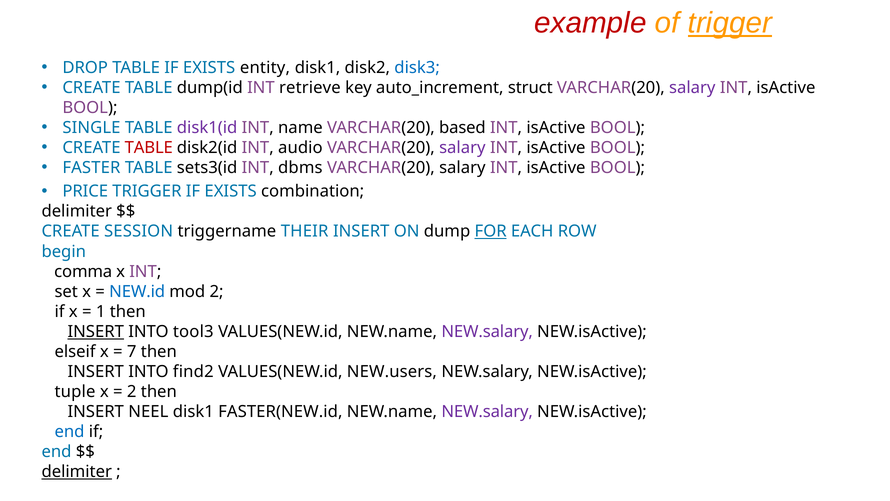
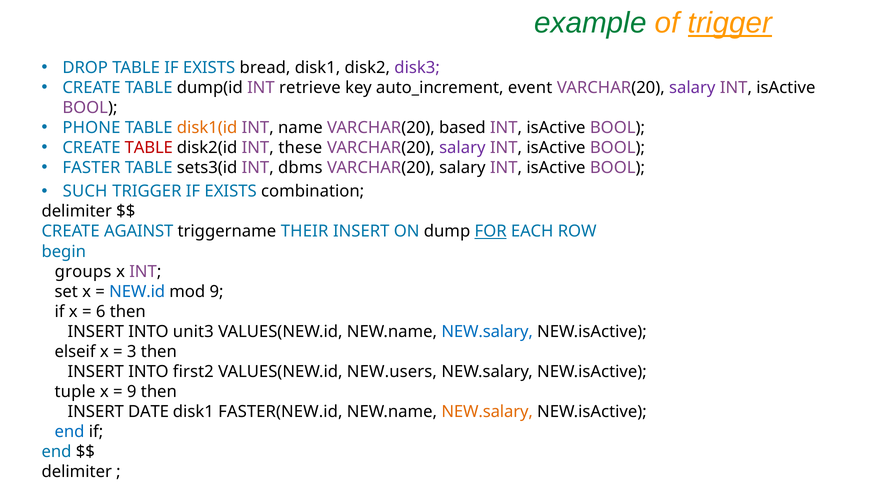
example colour: red -> green
entity: entity -> bread
disk3 colour: blue -> purple
struct: struct -> event
SINGLE: SINGLE -> PHONE
disk1(id colour: purple -> orange
audio: audio -> these
PRICE: PRICE -> SUCH
SESSION: SESSION -> AGAINST
comma: comma -> groups
mod 2: 2 -> 9
1: 1 -> 6
INSERT at (96, 331) underline: present -> none
tool3: tool3 -> unit3
NEW.salary at (487, 331) colour: purple -> blue
7: 7 -> 3
find2: find2 -> first2
2 at (132, 391): 2 -> 9
NEEL: NEEL -> DATE
NEW.salary at (487, 412) colour: purple -> orange
delimiter at (77, 472) underline: present -> none
